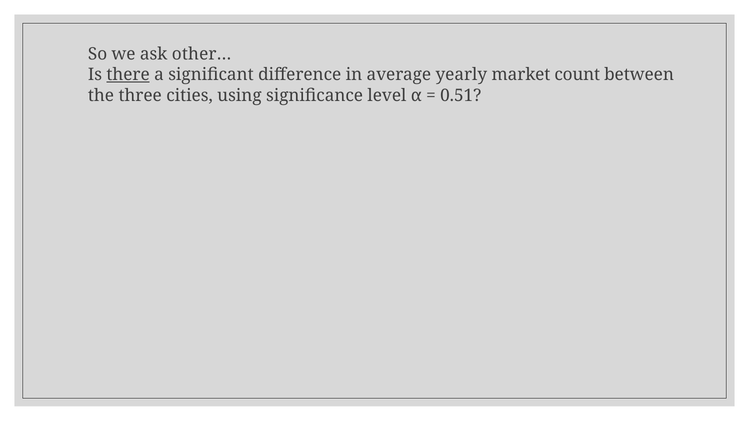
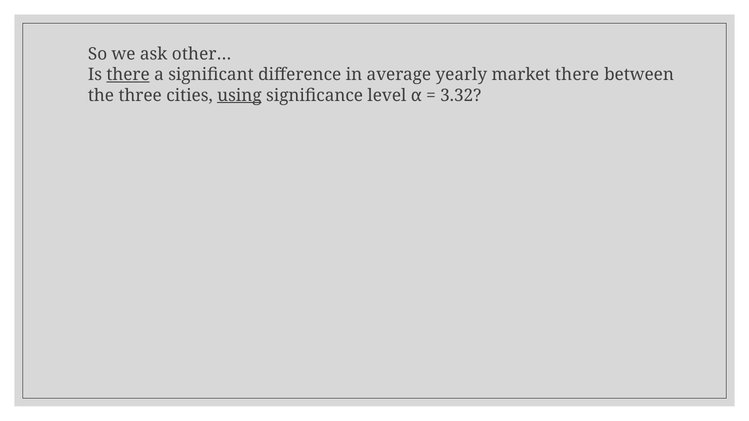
market count: count -> there
using underline: none -> present
0.51: 0.51 -> 3.32
